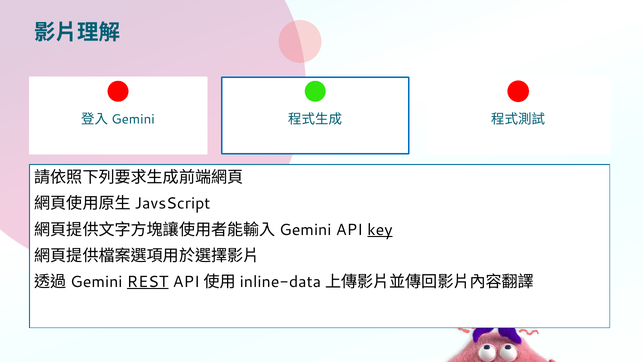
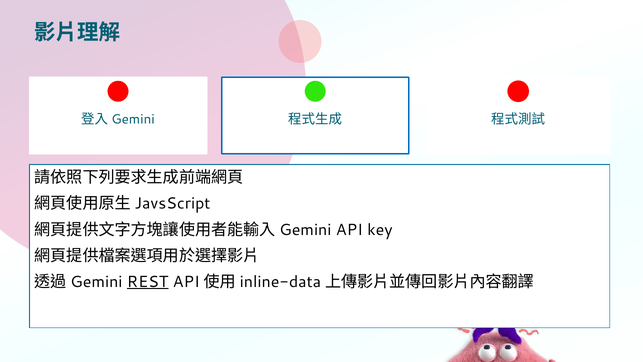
key underline: present -> none
